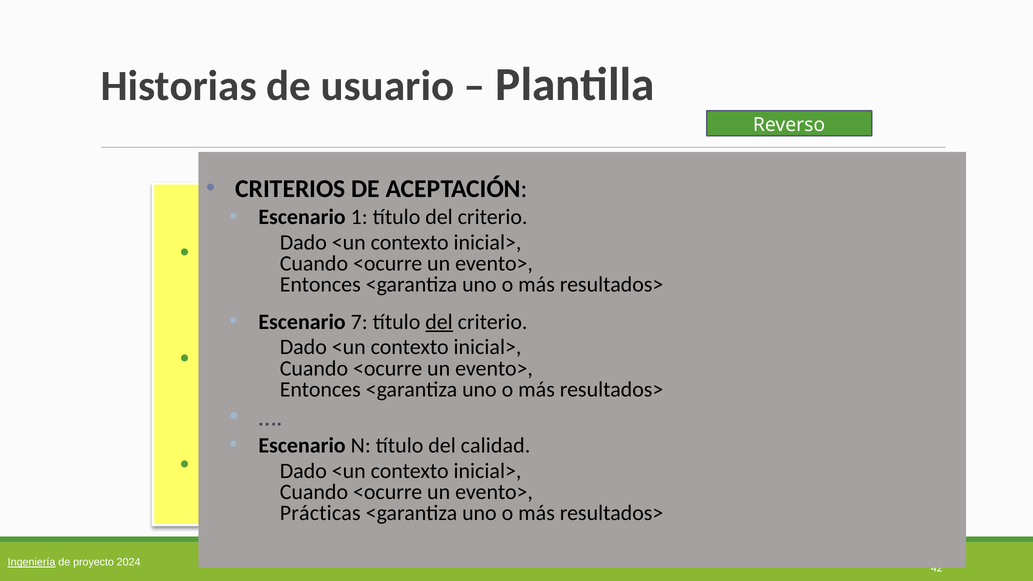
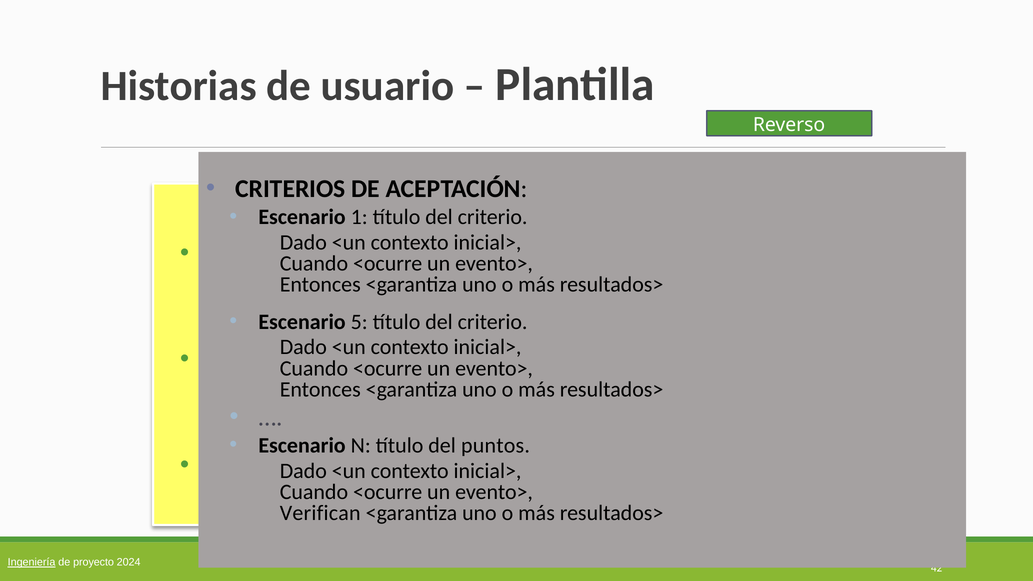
7: 7 -> 5
del at (439, 322) underline: present -> none
calidad: calidad -> puntos
Prácticas: Prácticas -> Verifican
